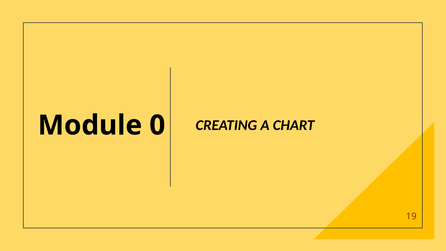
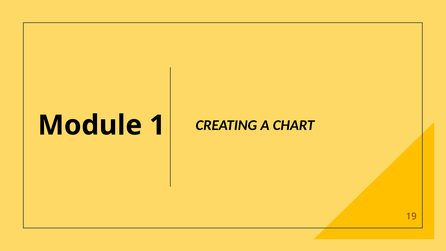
0: 0 -> 1
